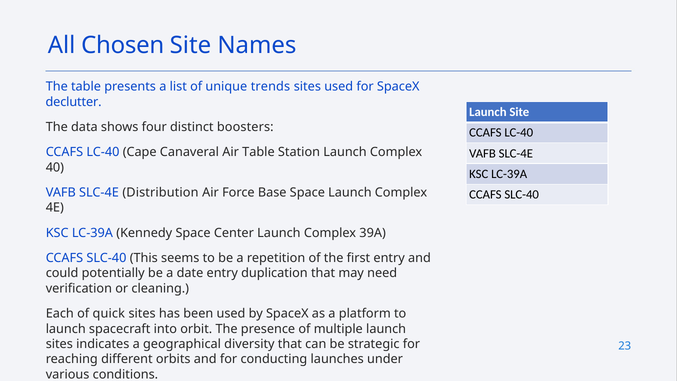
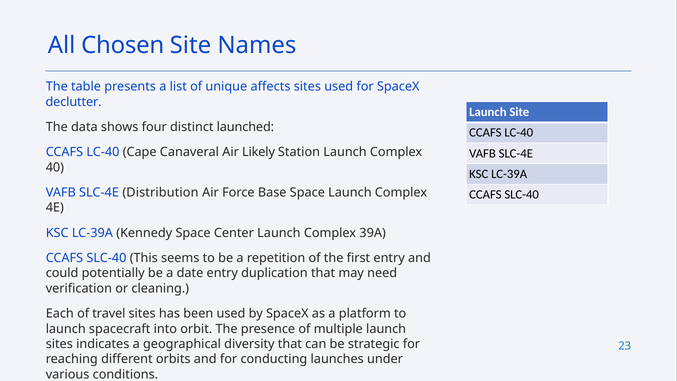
trends: trends -> affects
boosters: boosters -> launched
Air Table: Table -> Likely
quick: quick -> travel
